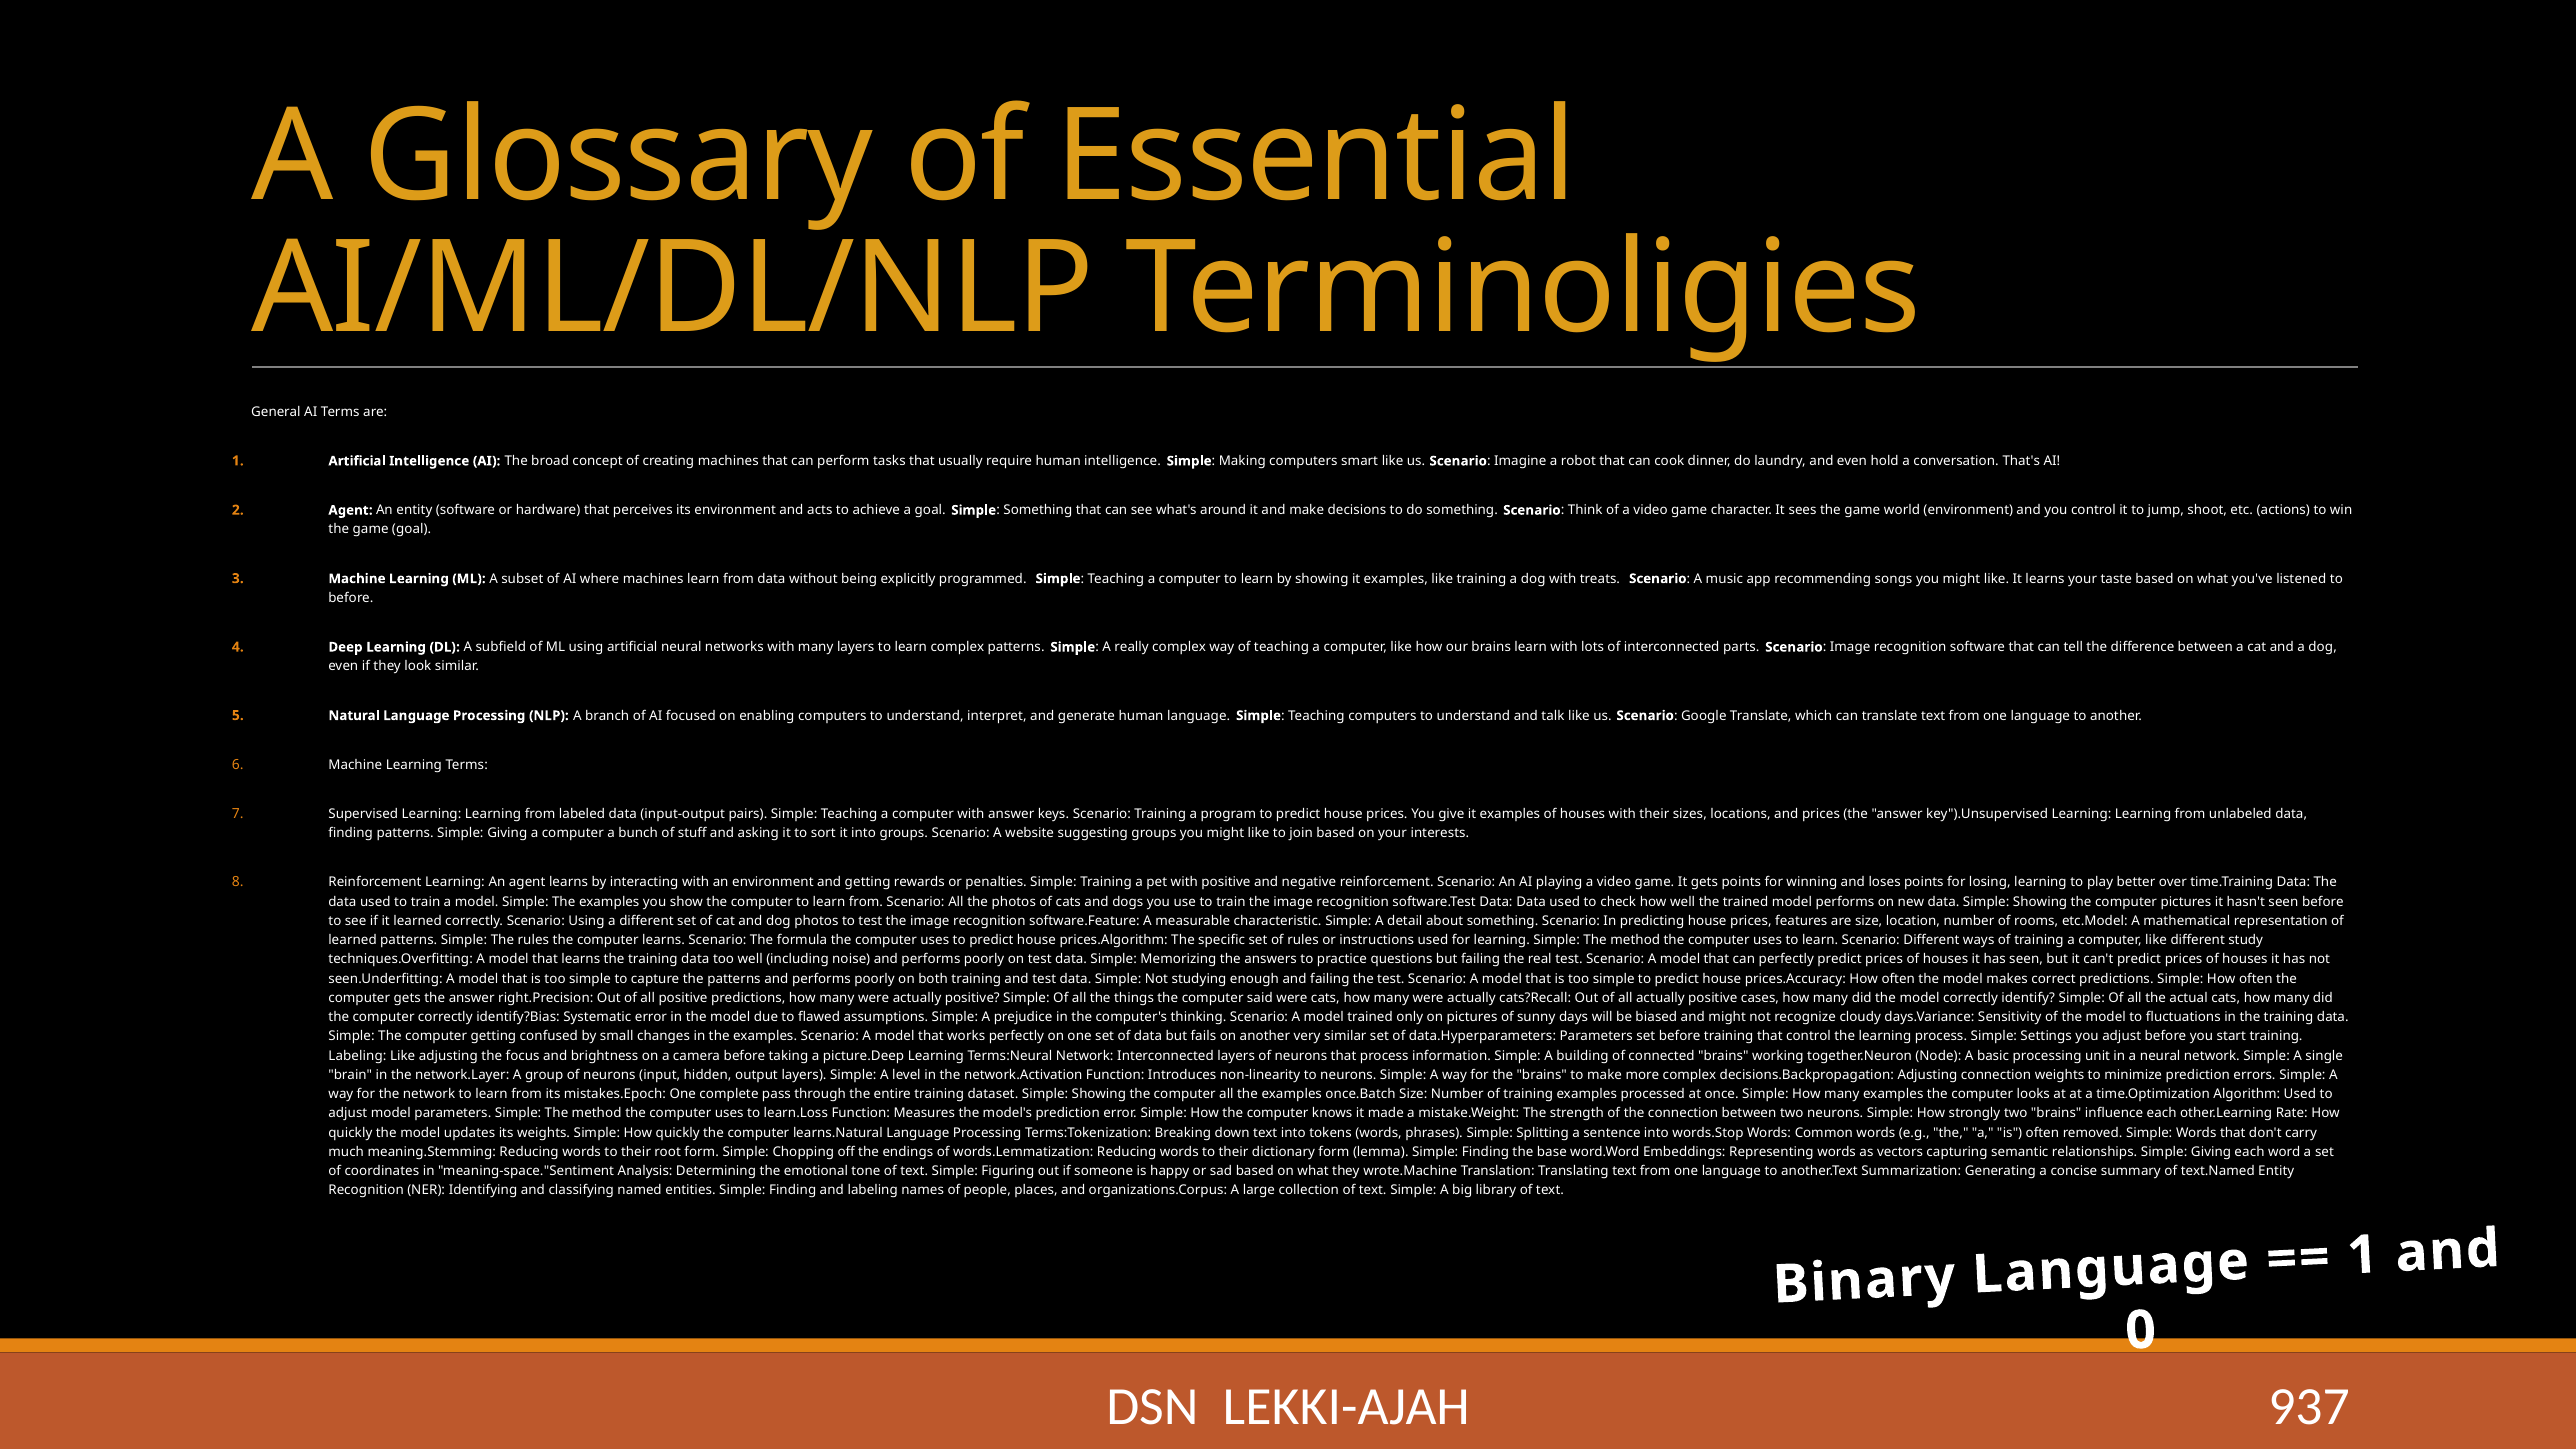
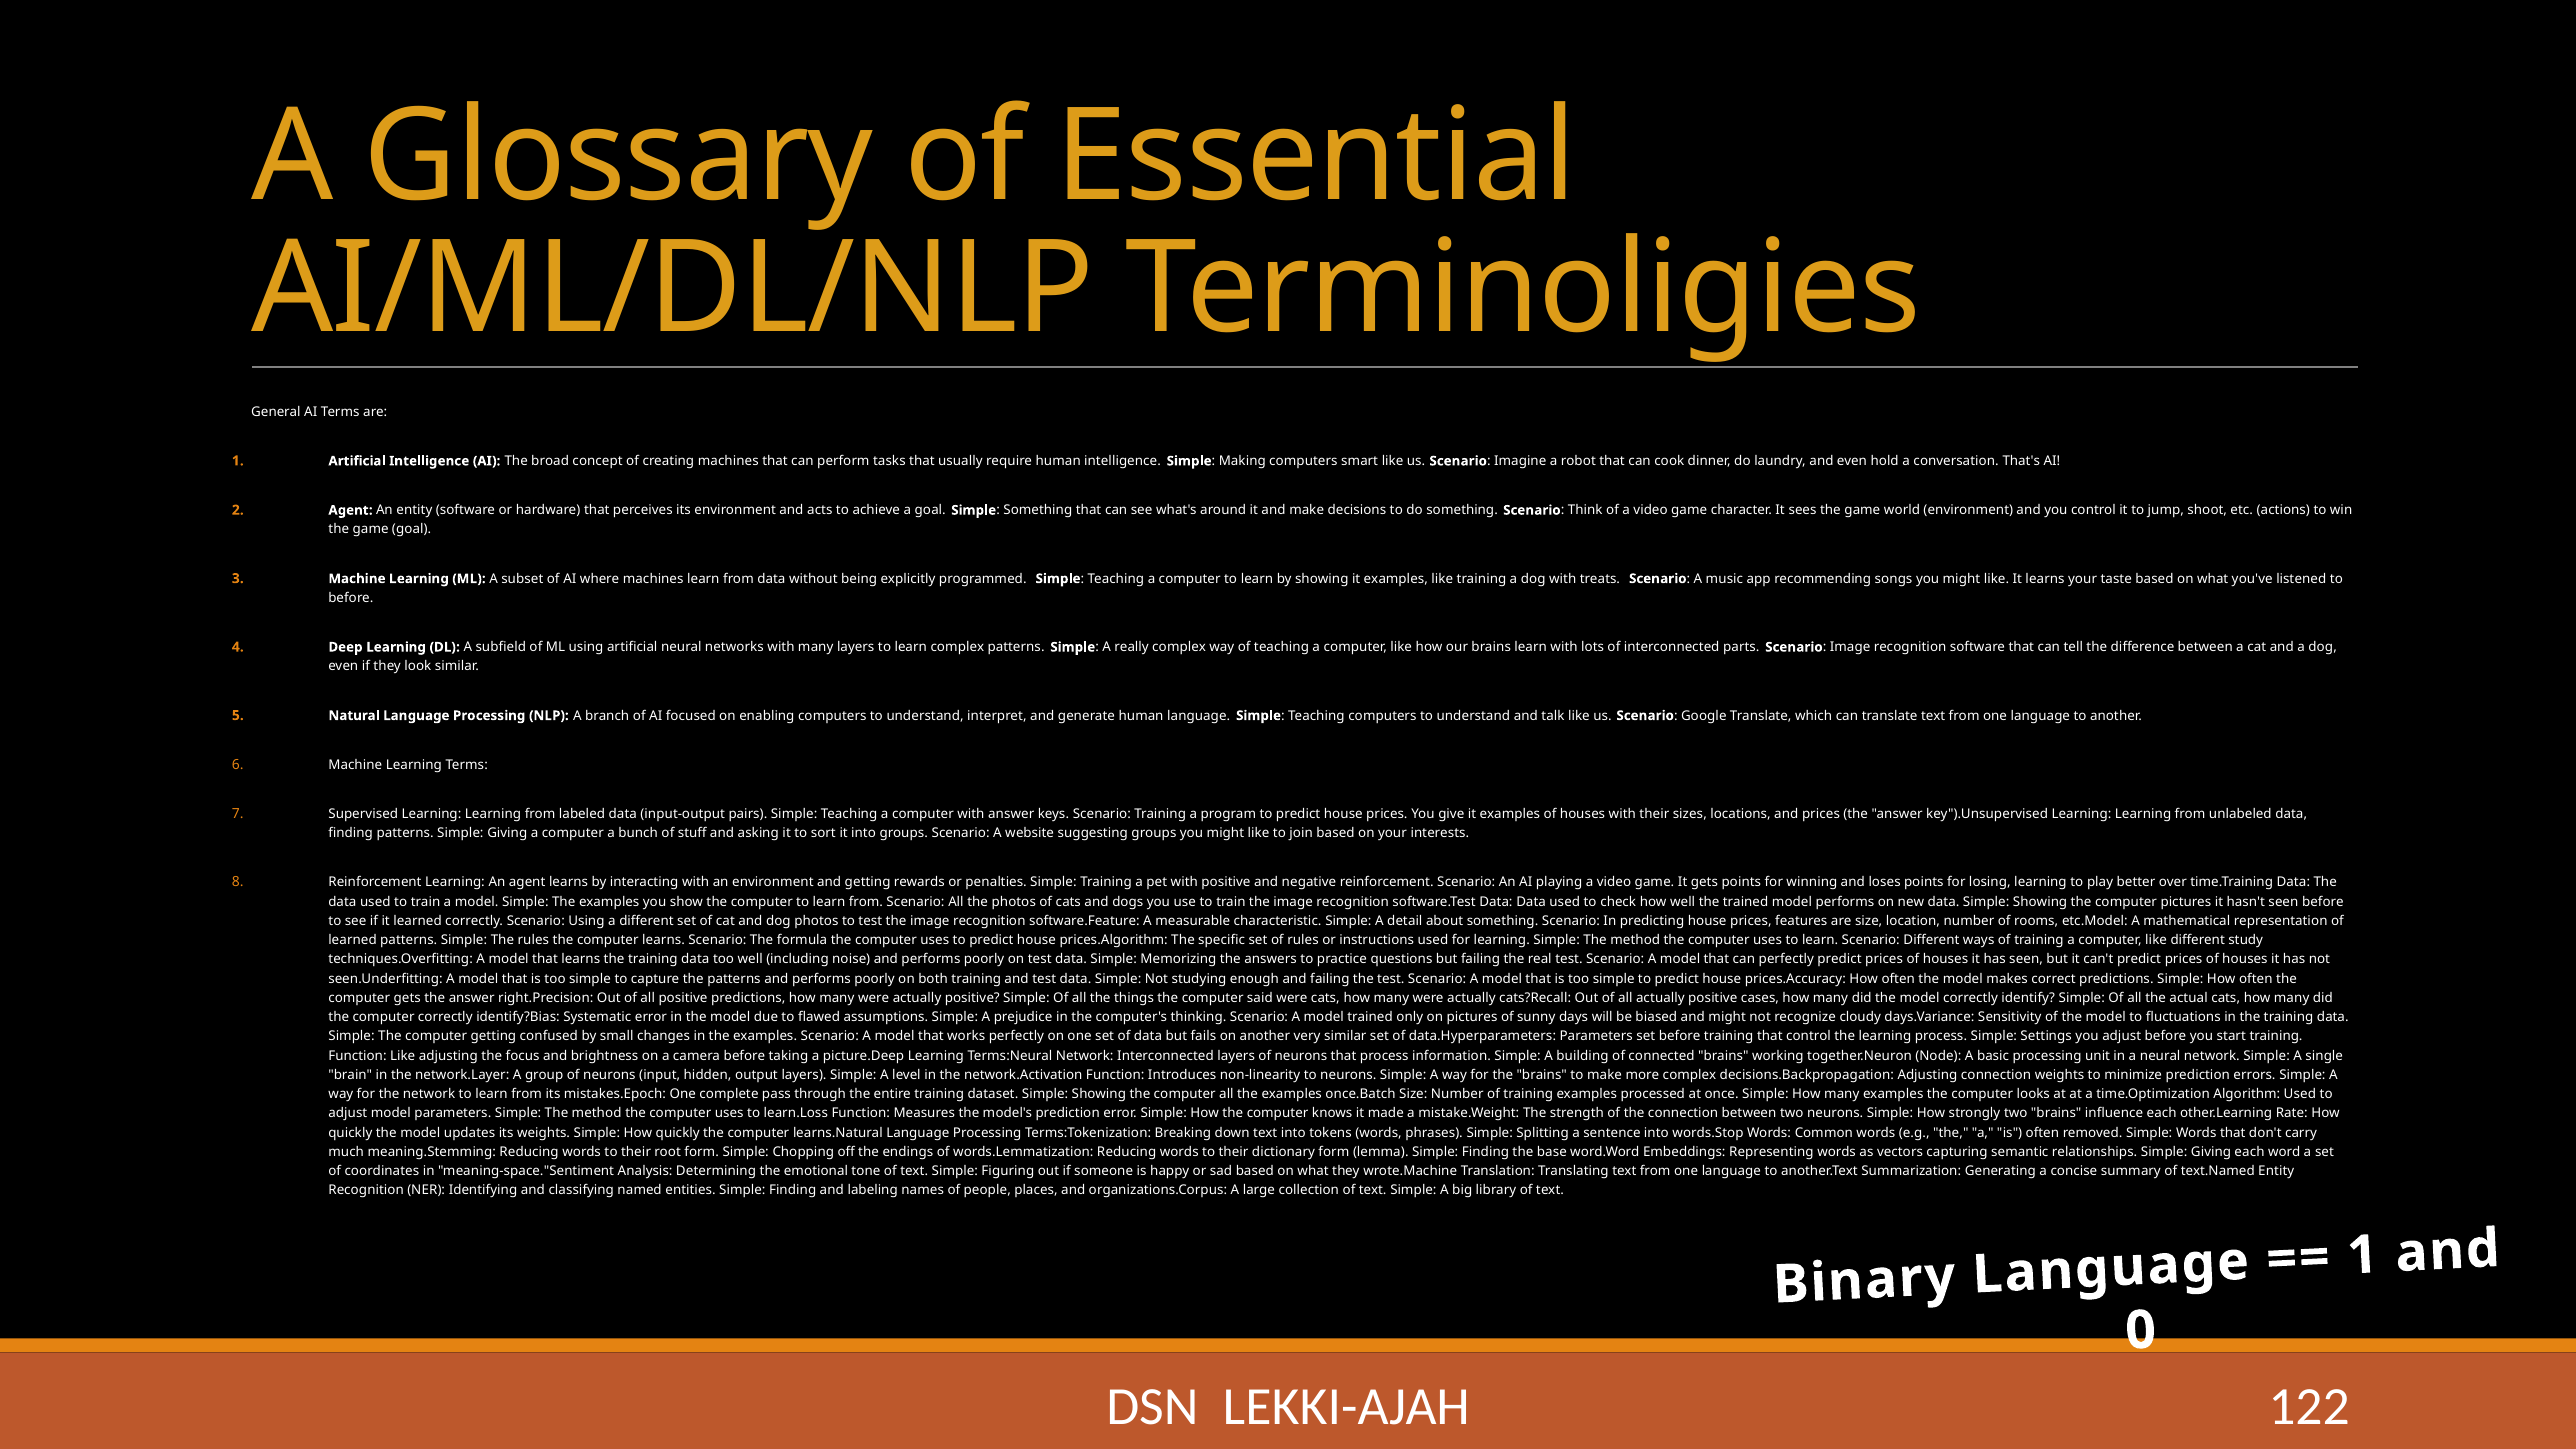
Labeling at (357, 1056): Labeling -> Function
937: 937 -> 122
